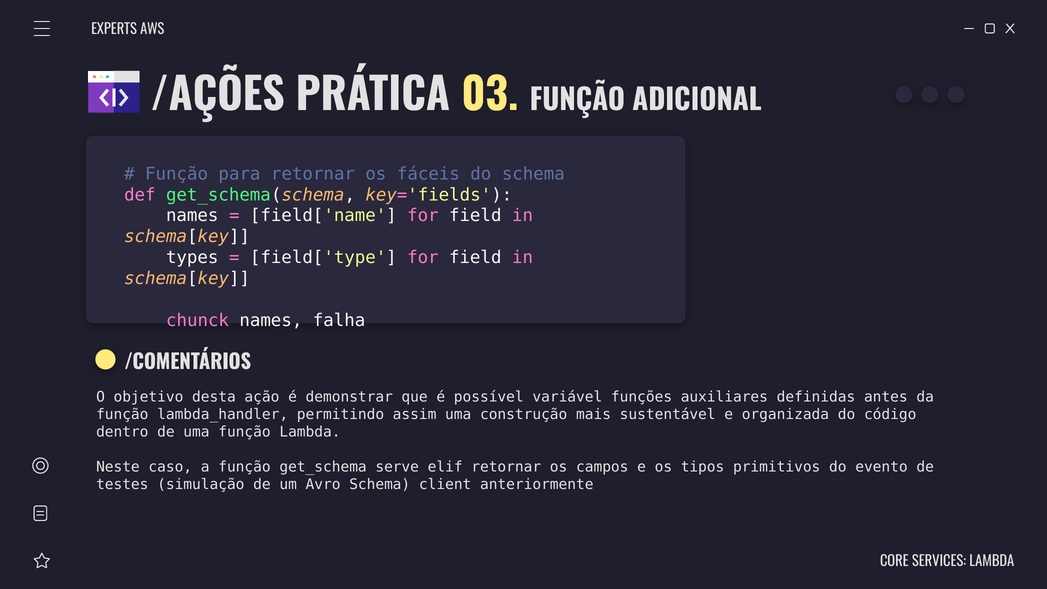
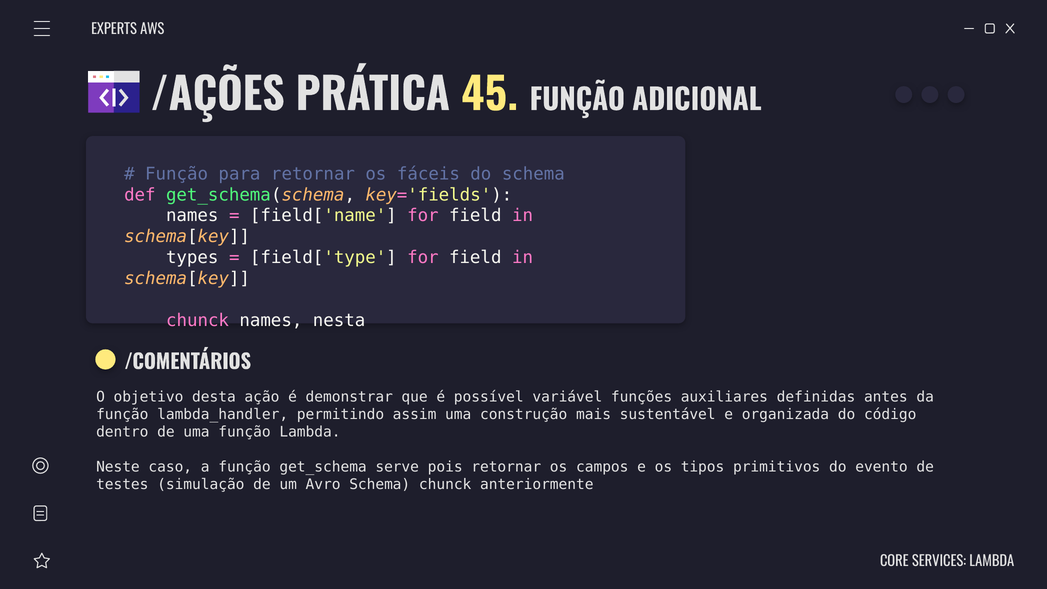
03: 03 -> 45
falha: falha -> nesta
elif: elif -> pois
Schema client: client -> chunck
